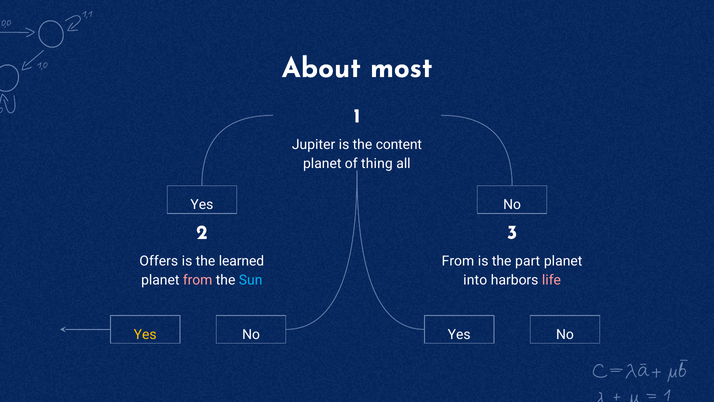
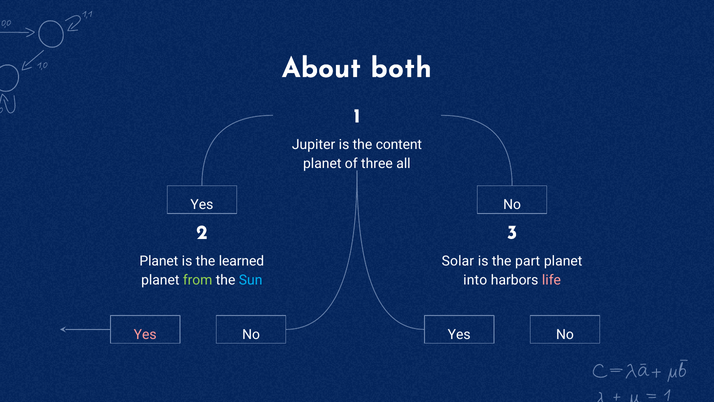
most: most -> both
thing: thing -> three
Offers at (159, 261): Offers -> Planet
From at (458, 261): From -> Solar
from at (198, 280) colour: pink -> light green
Yes at (145, 334) colour: yellow -> pink
